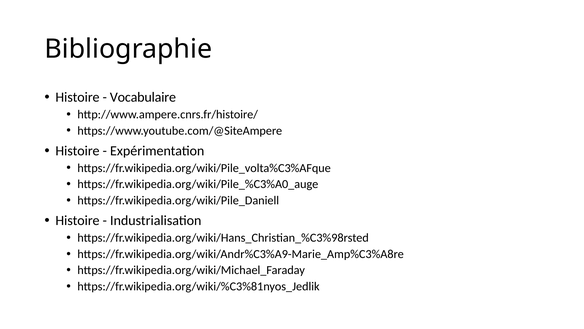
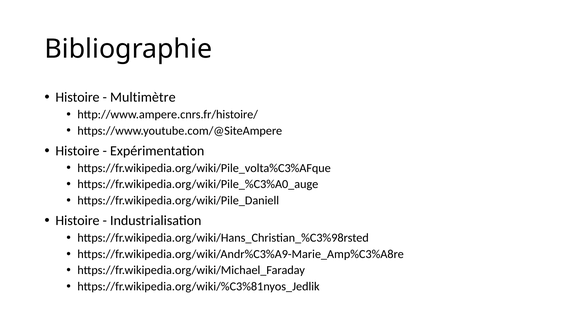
Vocabulaire: Vocabulaire -> Multimètre
